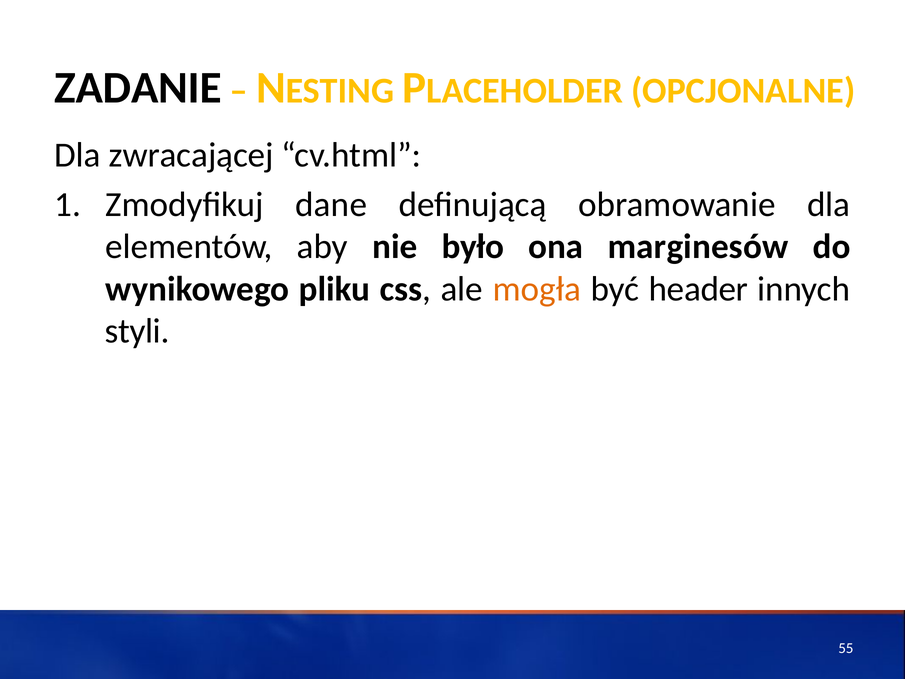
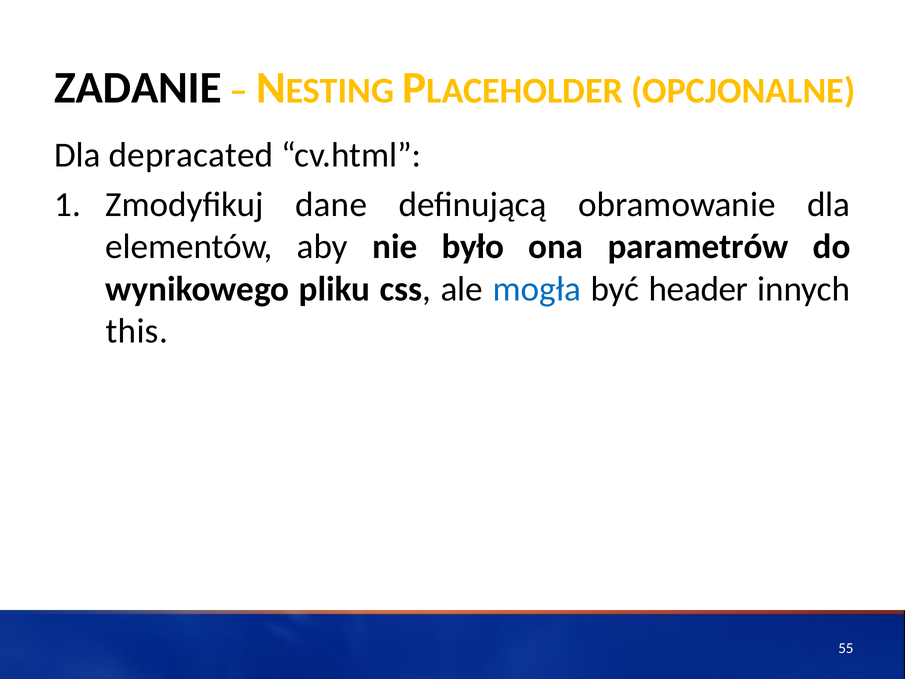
zwracającej: zwracającej -> depracated
marginesów: marginesów -> parametrów
mogła colour: orange -> blue
styli: styli -> this
